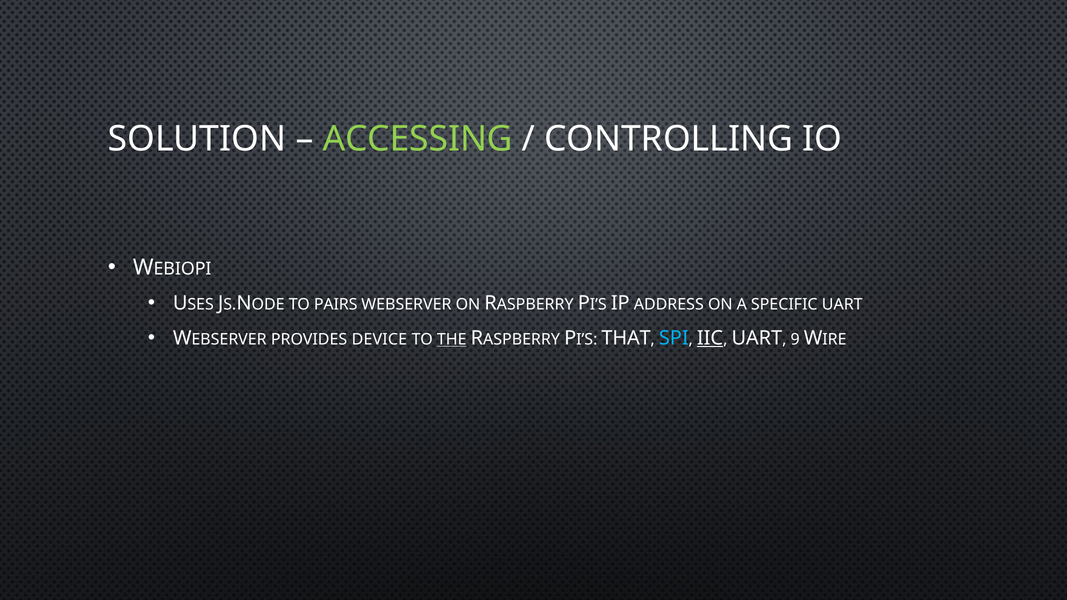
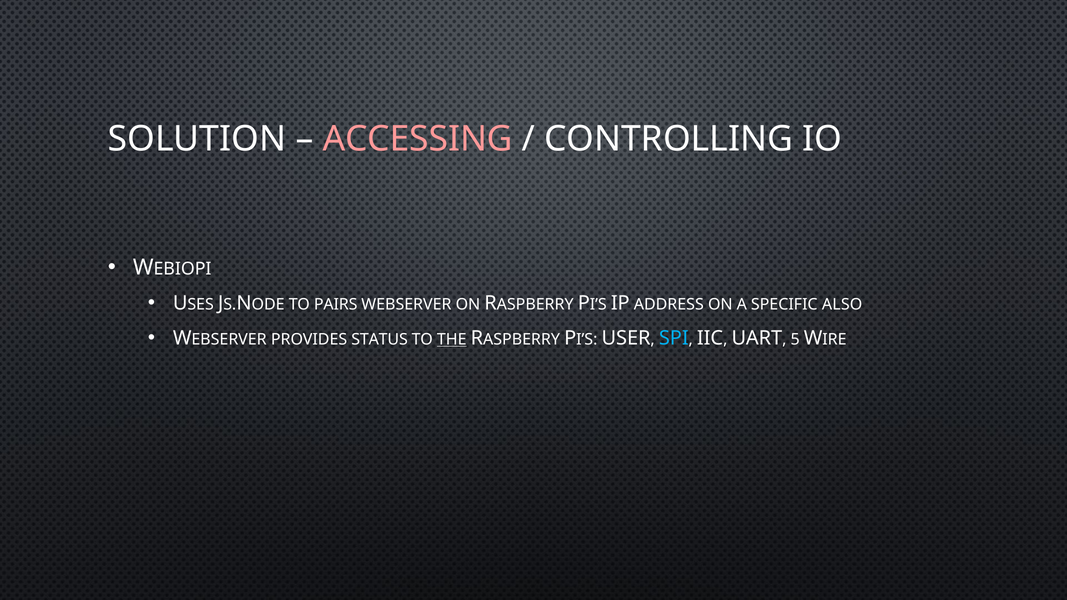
ACCESSING colour: light green -> pink
SPECIFIC UART: UART -> ALSO
DEVICE: DEVICE -> STATUS
THAT: THAT -> USER
IIC underline: present -> none
9: 9 -> 5
